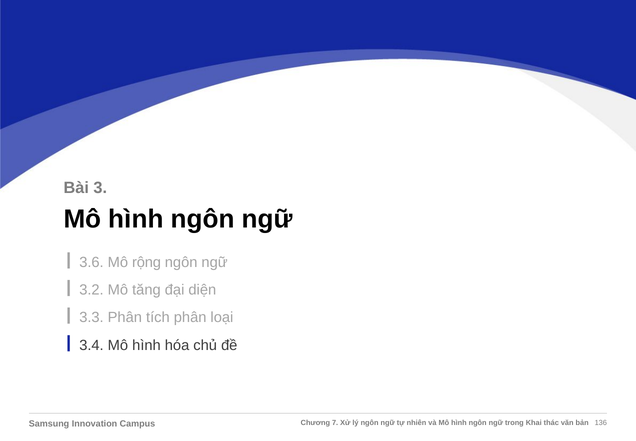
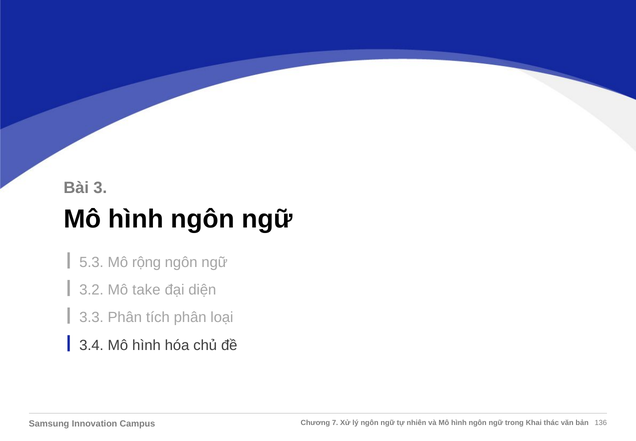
3.6: 3.6 -> 5.3
tăng: tăng -> take
